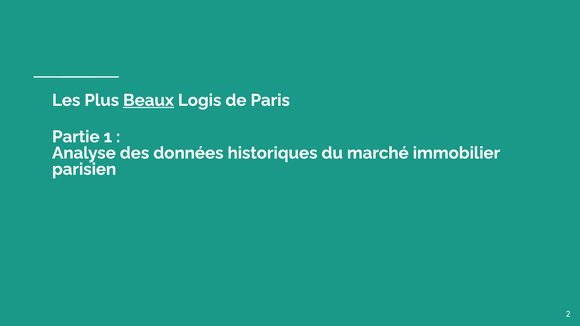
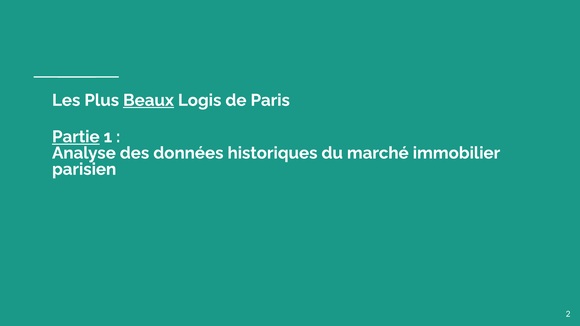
Partie underline: none -> present
